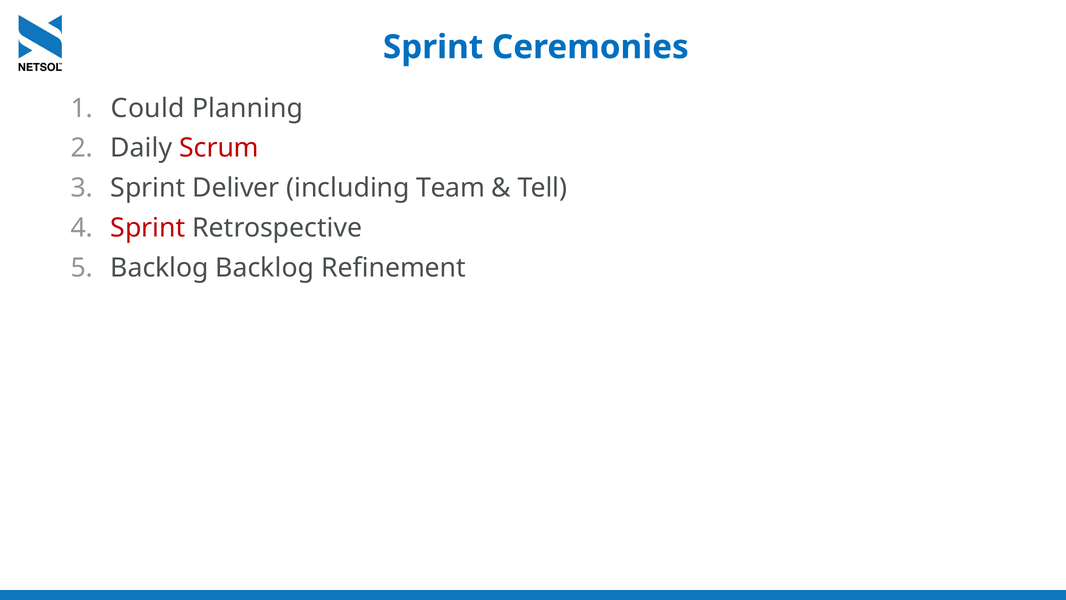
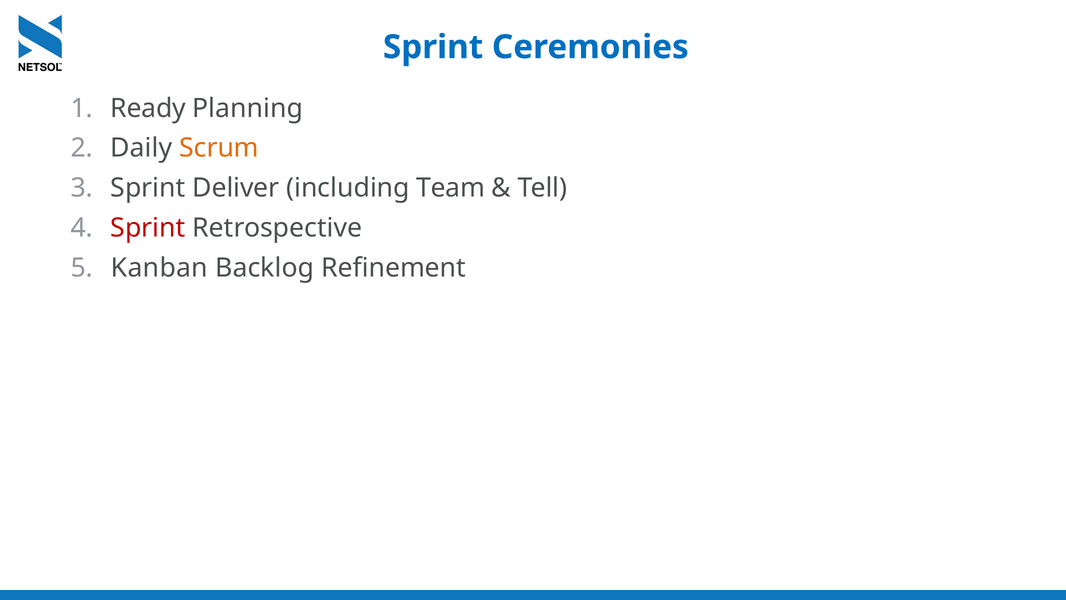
Could: Could -> Ready
Scrum at (219, 148) colour: red -> orange
Backlog at (160, 268): Backlog -> Kanban
